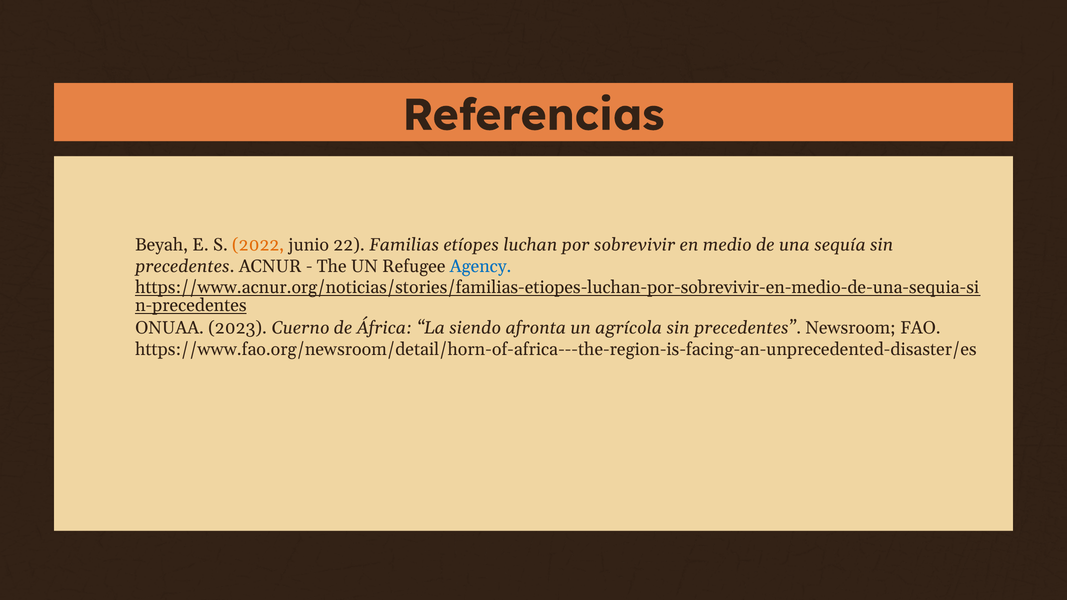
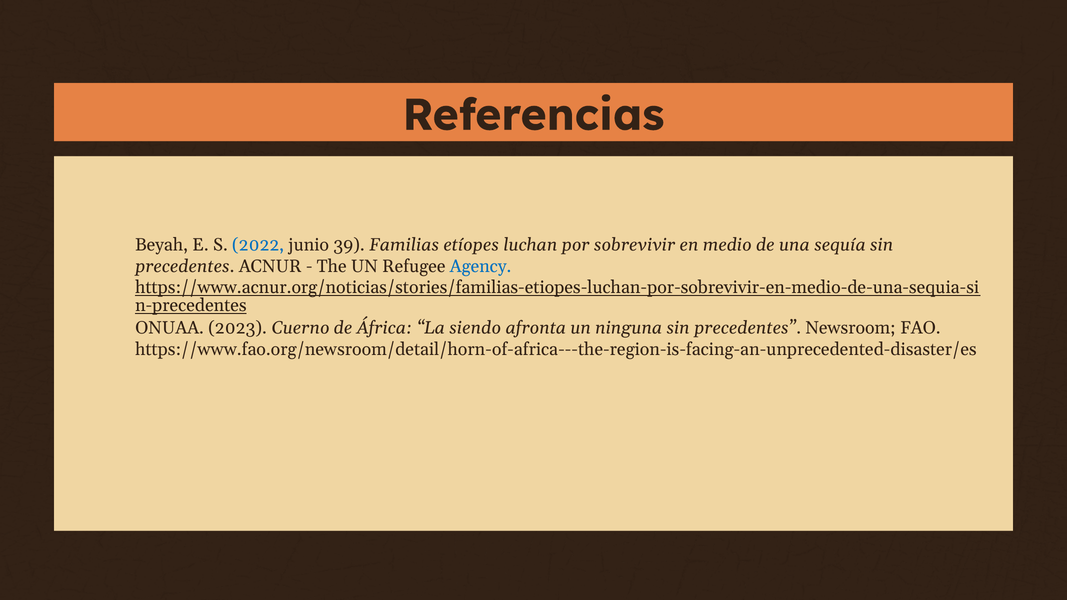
2022 colour: orange -> blue
22: 22 -> 39
agrícola: agrícola -> ninguna
